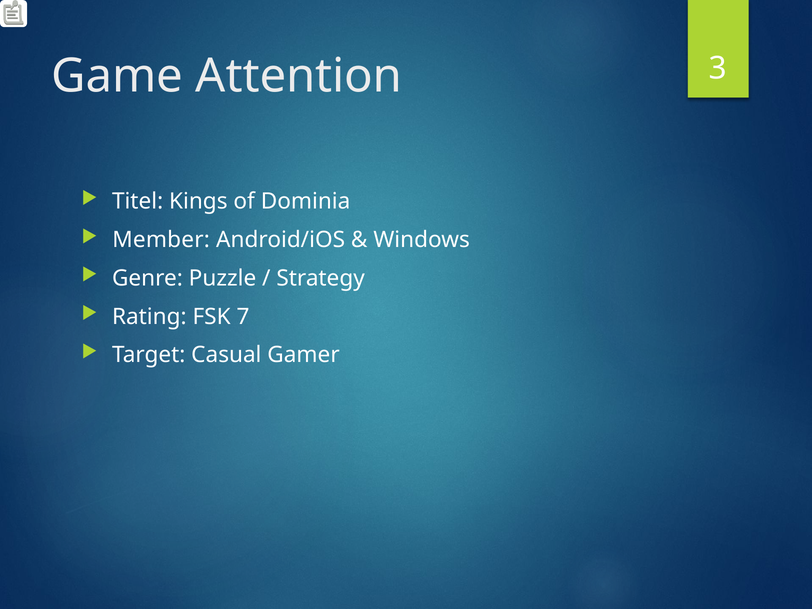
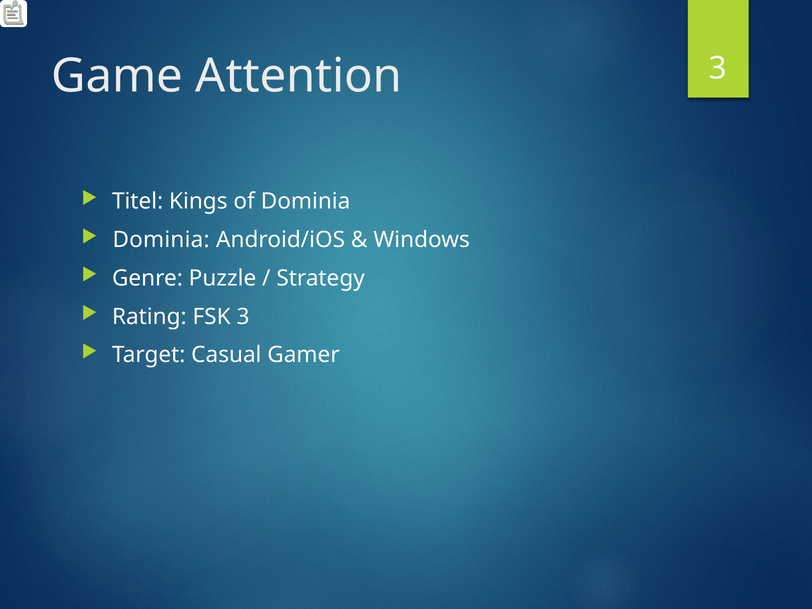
Member at (161, 240): Member -> Dominia
FSK 7: 7 -> 3
